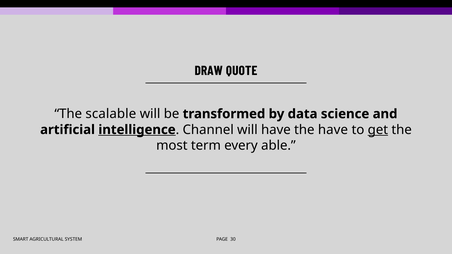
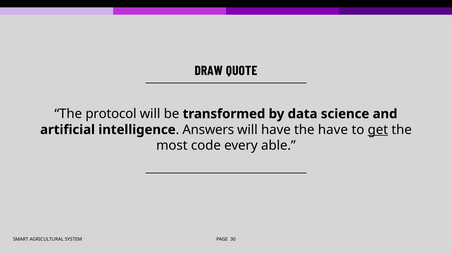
scalable: scalable -> protocol
intelligence underline: present -> none
Channel: Channel -> Answers
term: term -> code
